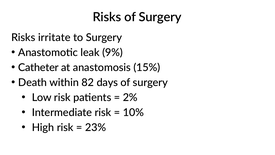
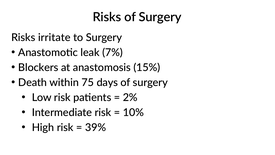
9%: 9% -> 7%
Catheter: Catheter -> Blockers
82: 82 -> 75
23%: 23% -> 39%
